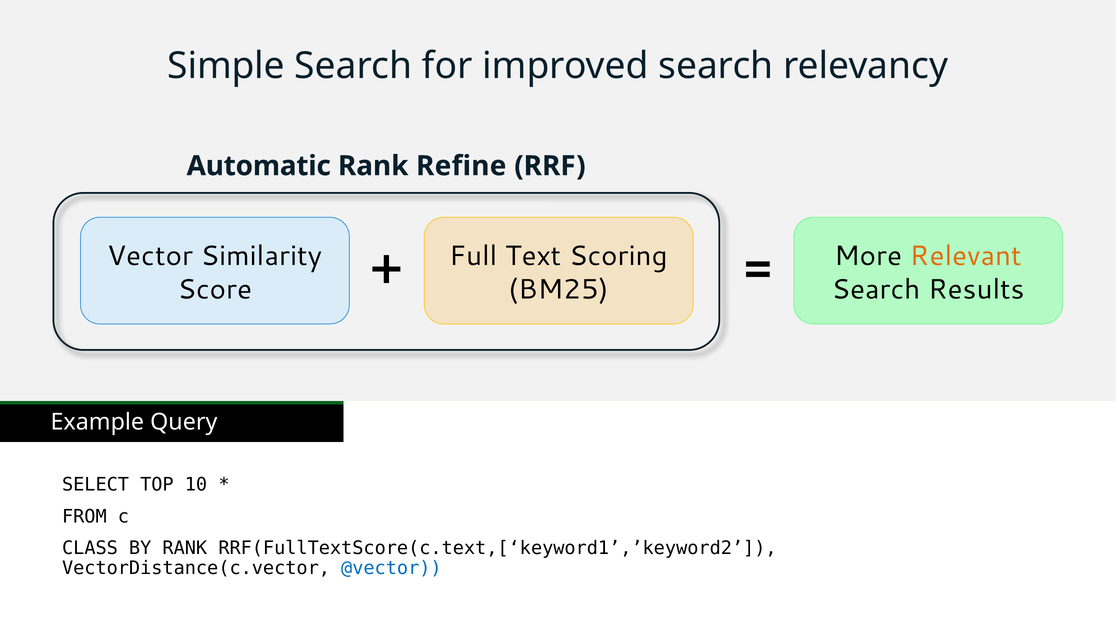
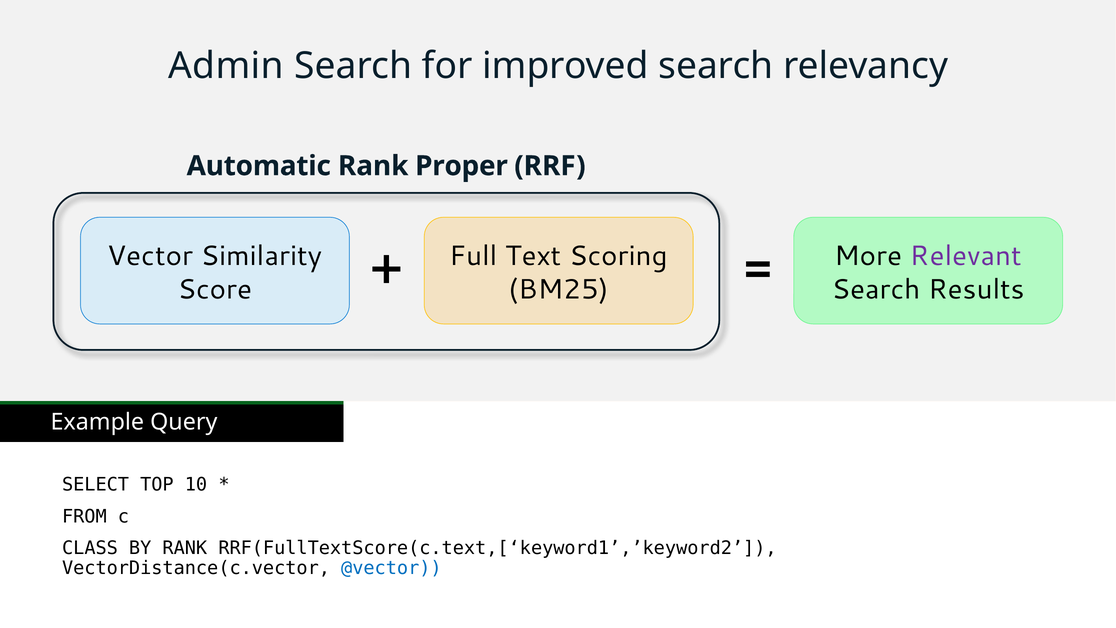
Simple: Simple -> Admin
Refine: Refine -> Proper
Relevant colour: orange -> purple
